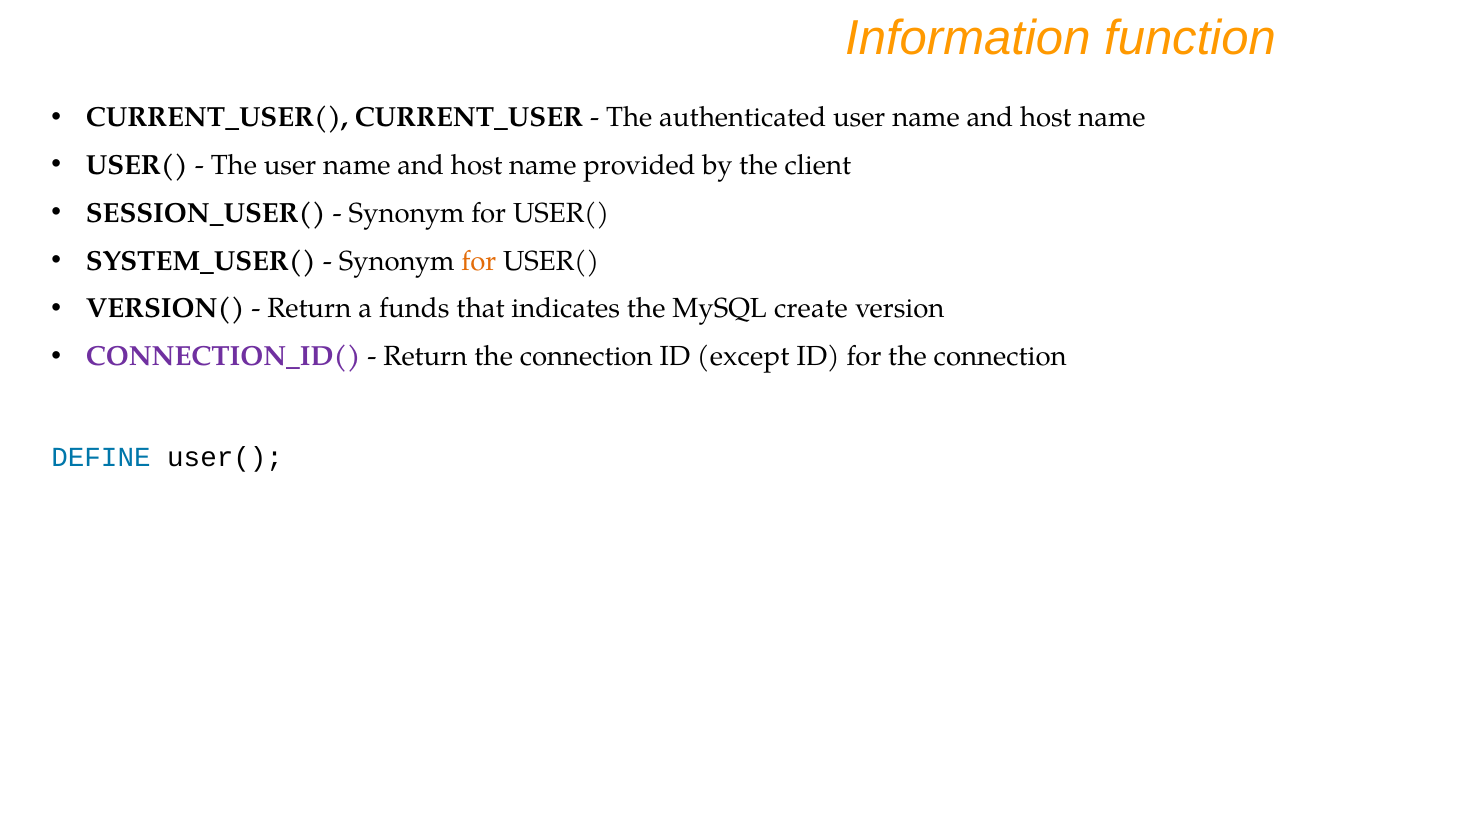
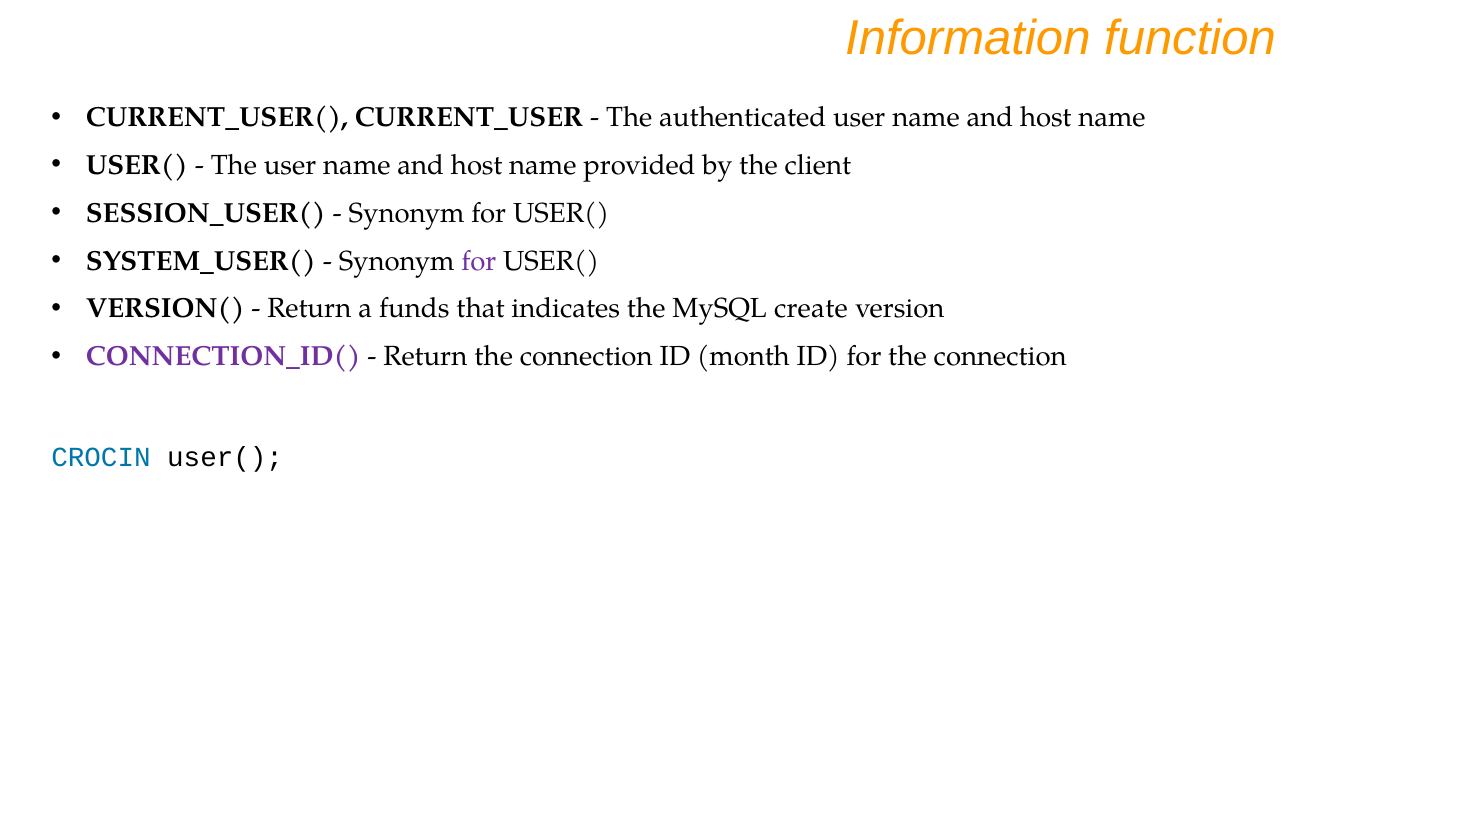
for at (479, 261) colour: orange -> purple
except: except -> month
DEFINE: DEFINE -> CROCIN
